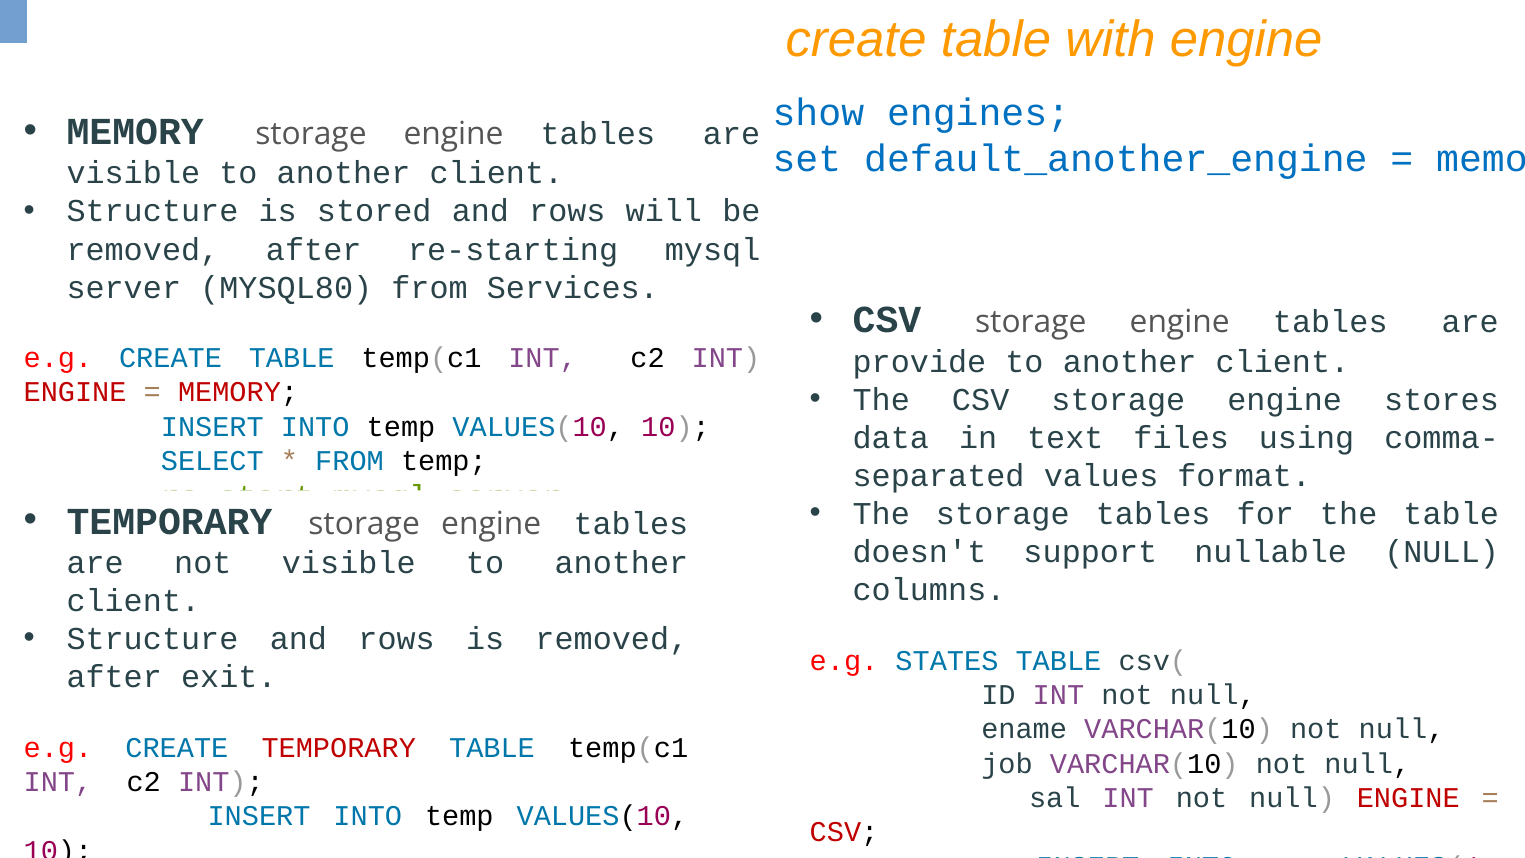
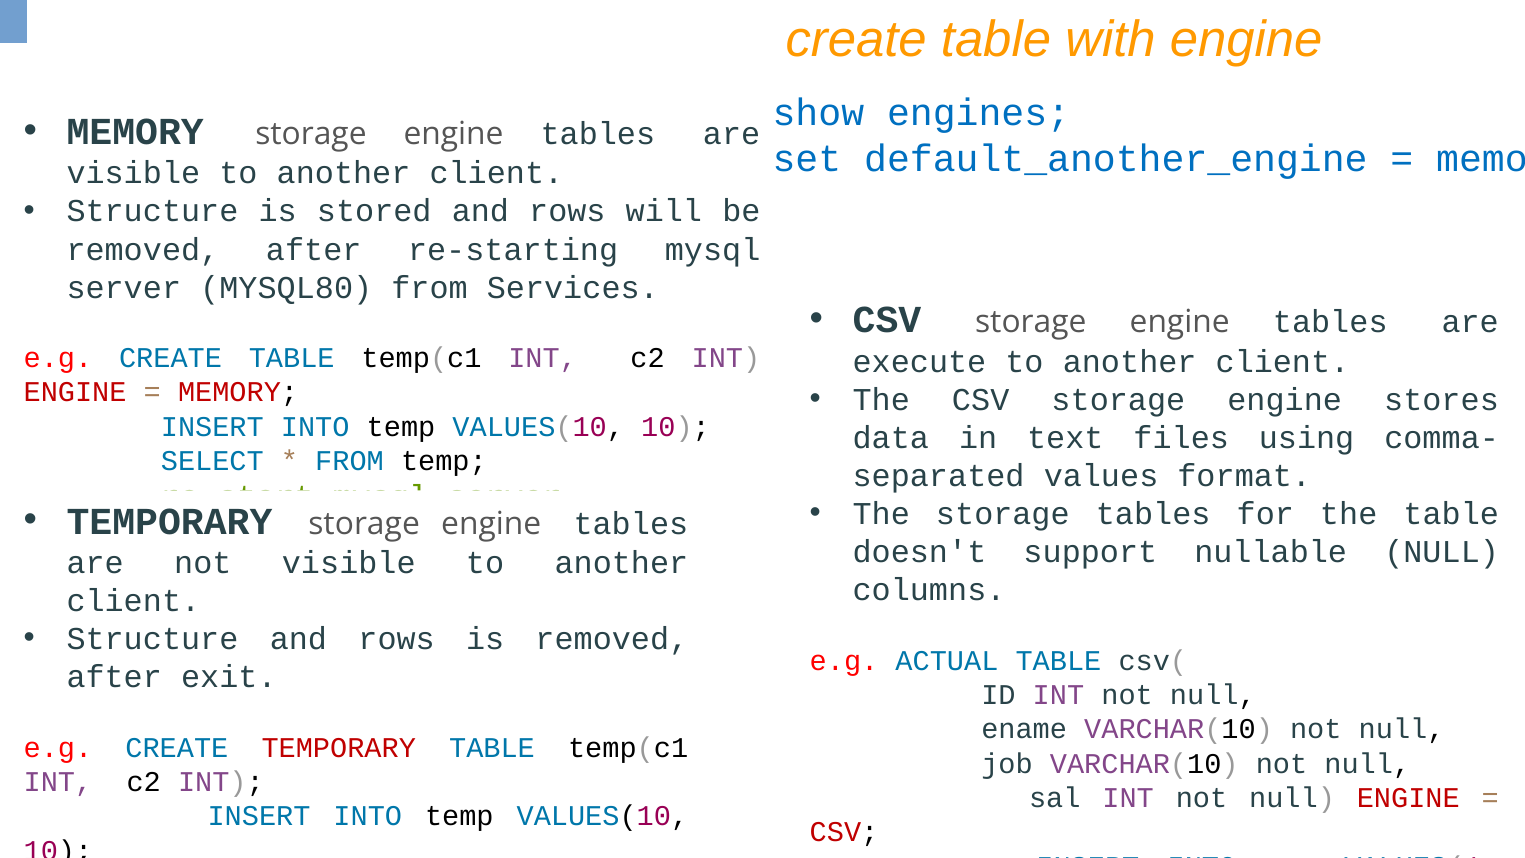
provide: provide -> execute
STATES: STATES -> ACTUAL
